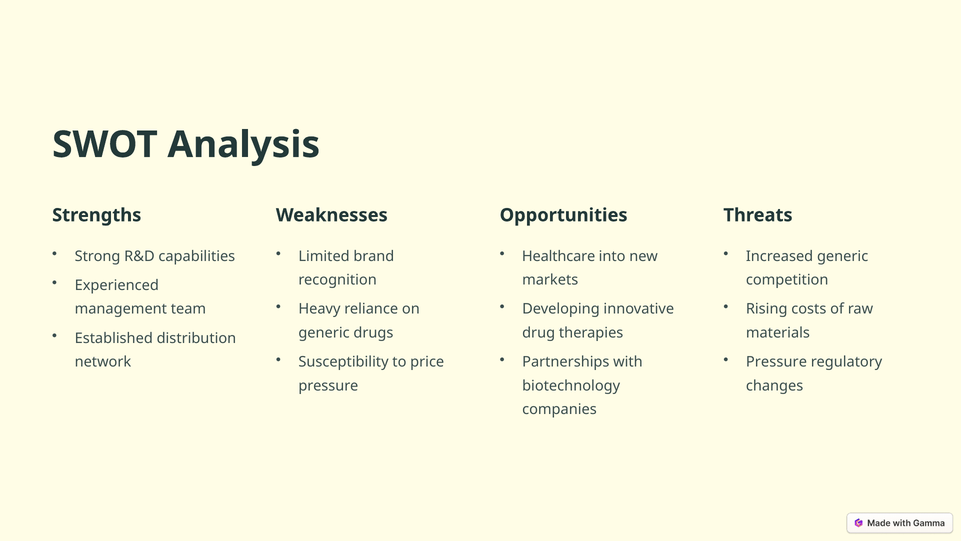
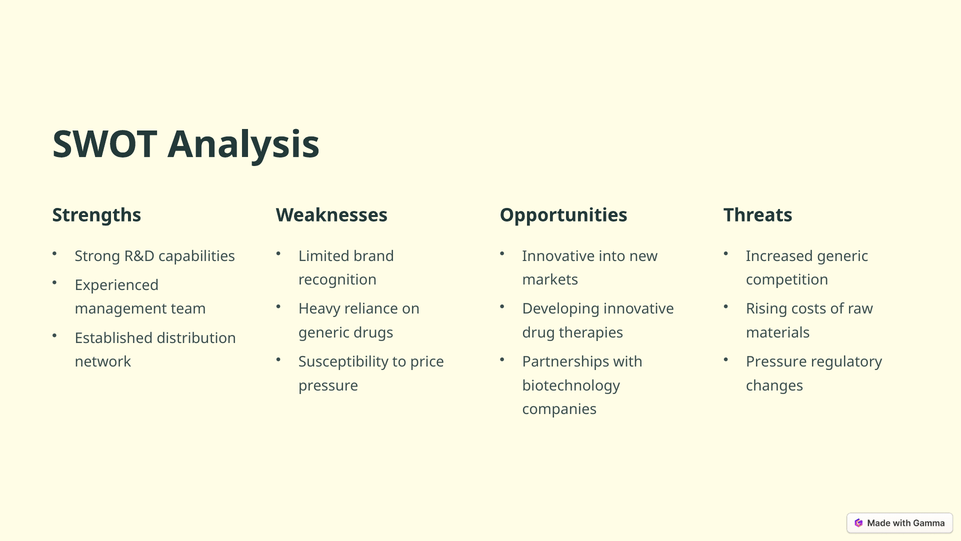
Healthcare at (559, 256): Healthcare -> Innovative
